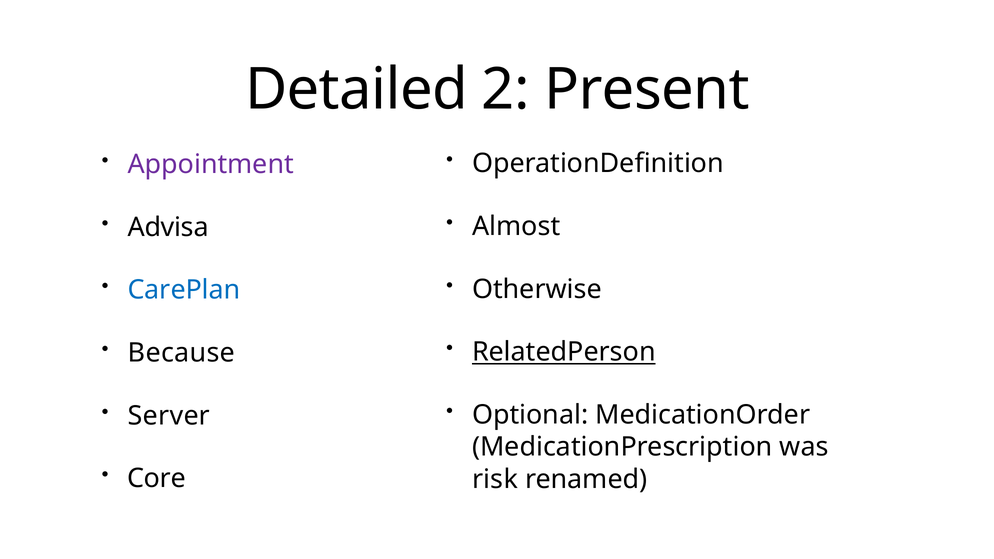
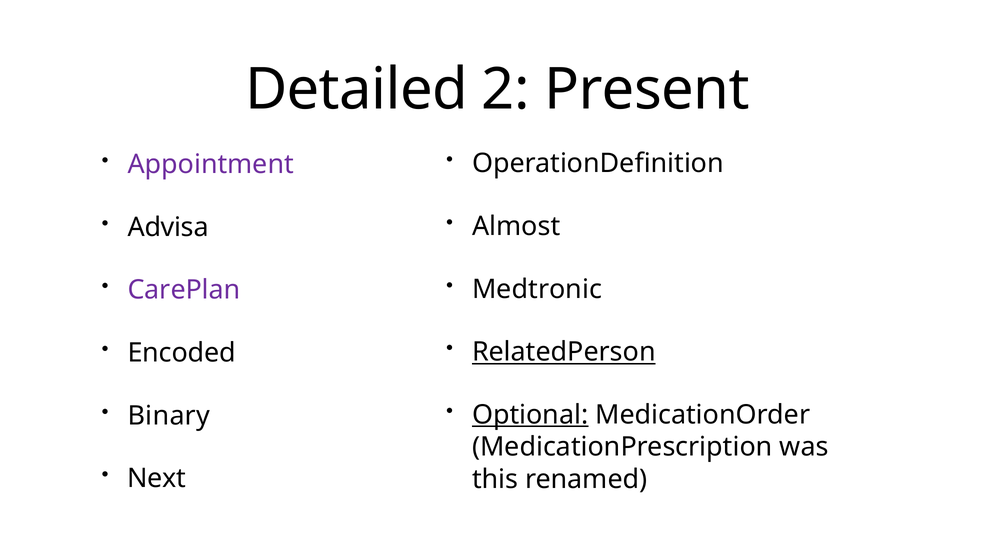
Otherwise: Otherwise -> Medtronic
CarePlan colour: blue -> purple
Because: Because -> Encoded
Optional underline: none -> present
Server: Server -> Binary
Core: Core -> Next
risk: risk -> this
